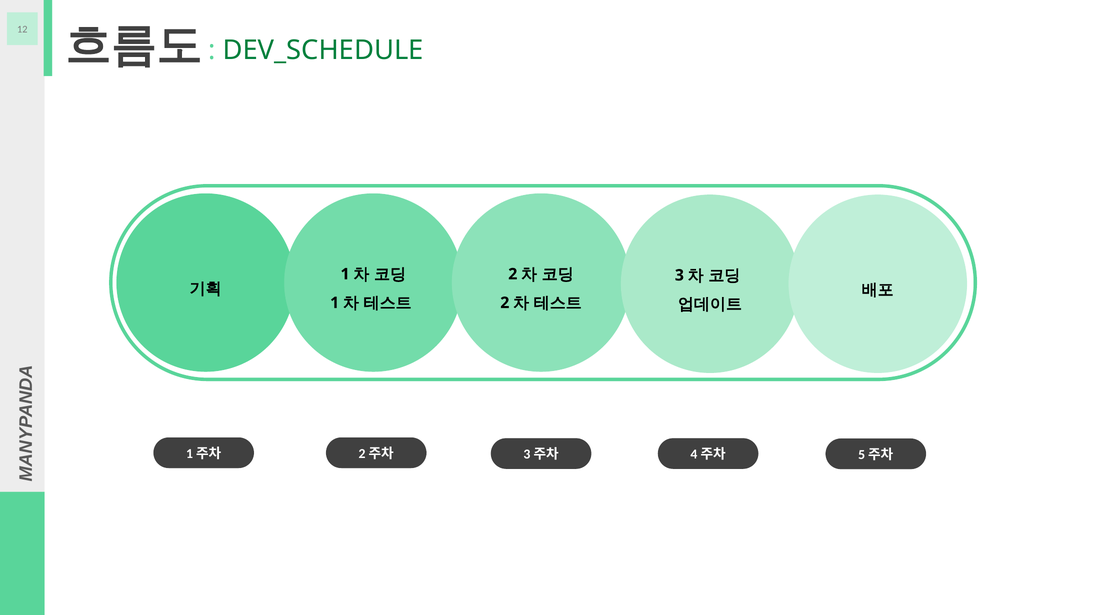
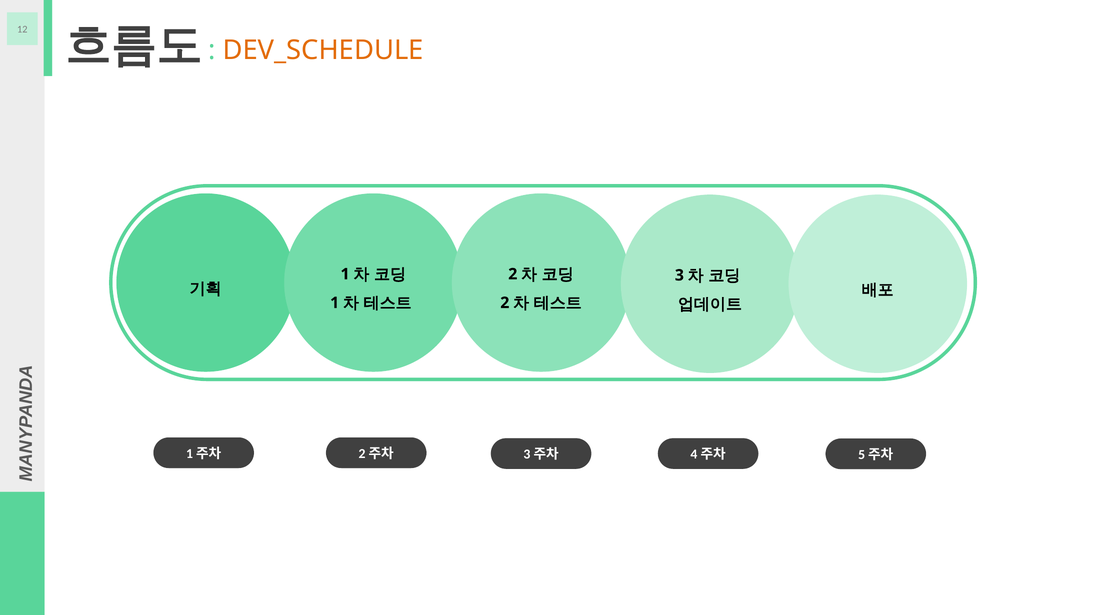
DEV_SCHEDULE colour: green -> orange
